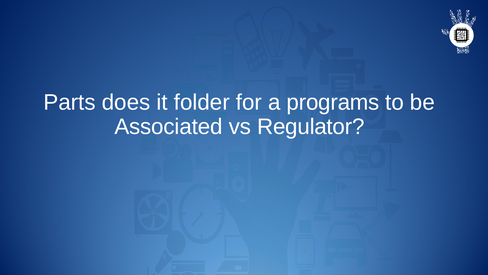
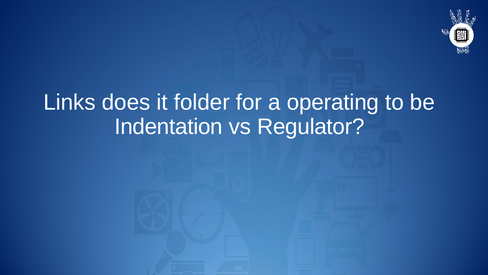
Parts: Parts -> Links
programs: programs -> operating
Associated: Associated -> Indentation
